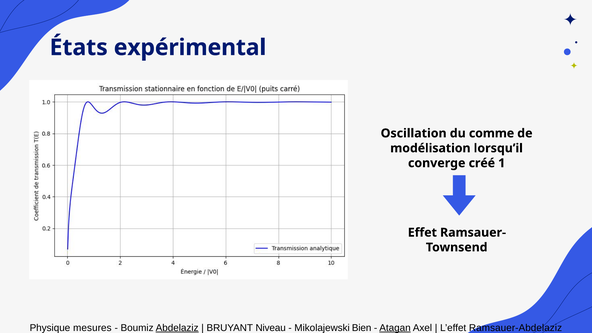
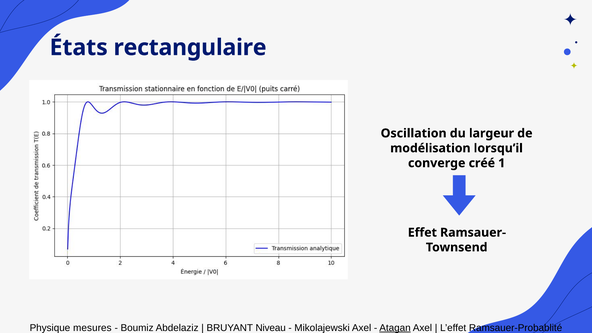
expérimental: expérimental -> rectangulaire
comme: comme -> largeur
Abdelaziz underline: present -> none
Mikolajewski Bien: Bien -> Axel
Ramsauer-Abdelaziz: Ramsauer-Abdelaziz -> Ramsauer-Probablité
